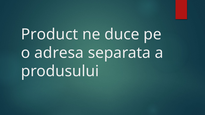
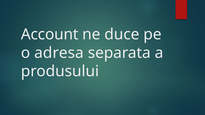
Product: Product -> Account
